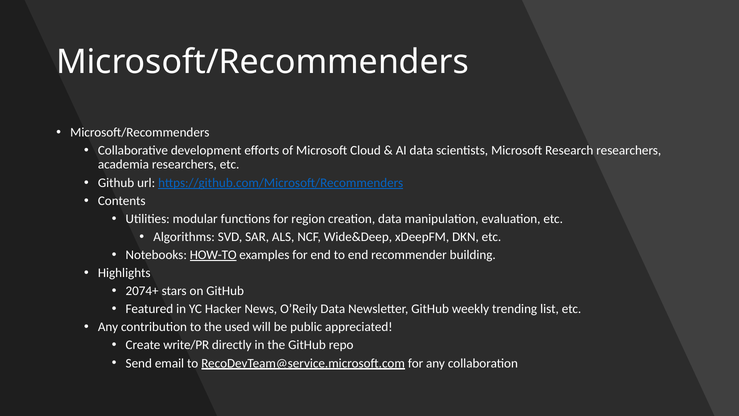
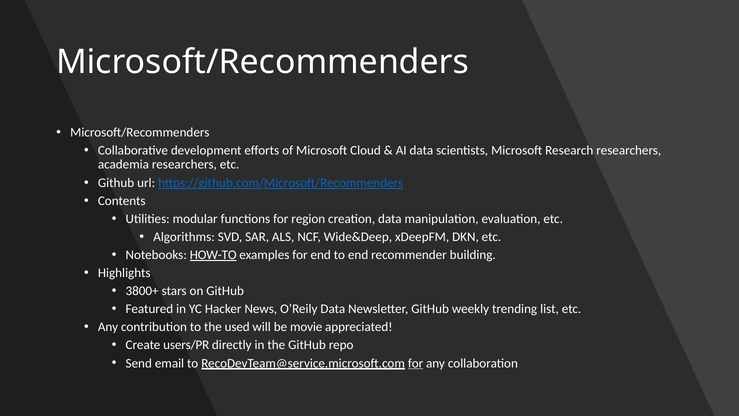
2074+: 2074+ -> 3800+
public: public -> movie
write/PR: write/PR -> users/PR
for at (416, 363) underline: none -> present
